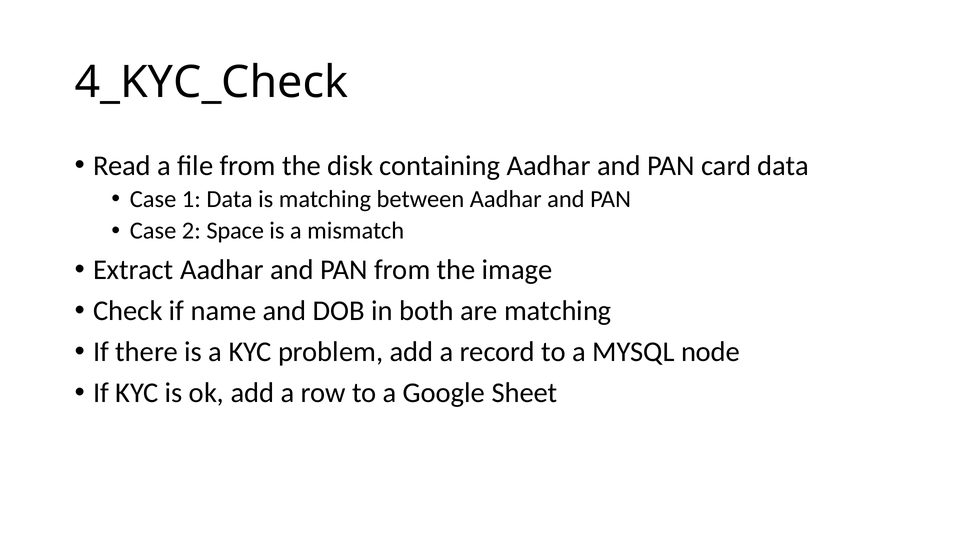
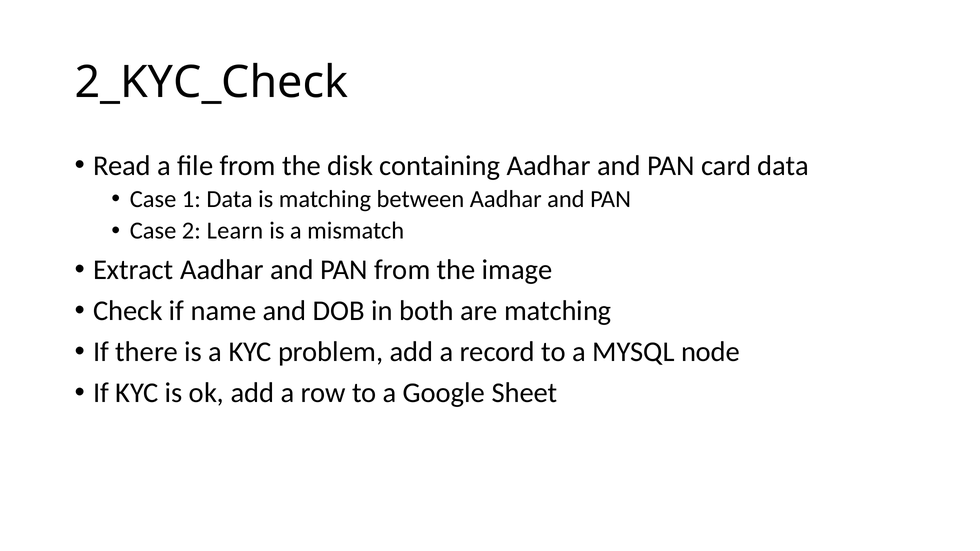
4_KYC_Check: 4_KYC_Check -> 2_KYC_Check
Space: Space -> Learn
